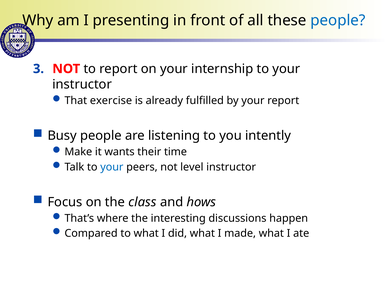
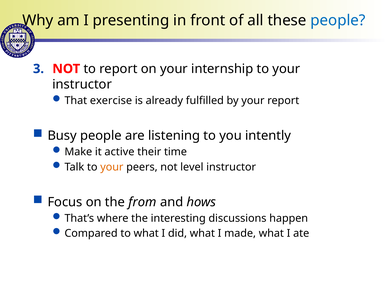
wants: wants -> active
your at (112, 167) colour: blue -> orange
class: class -> from
